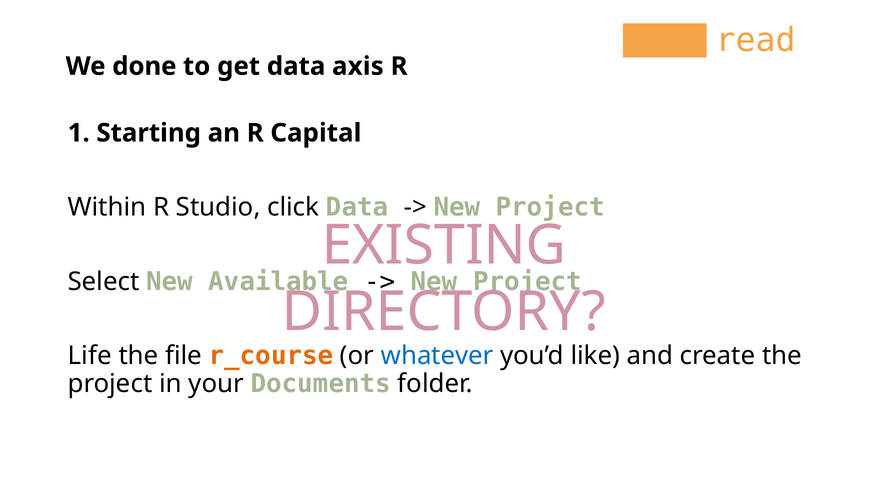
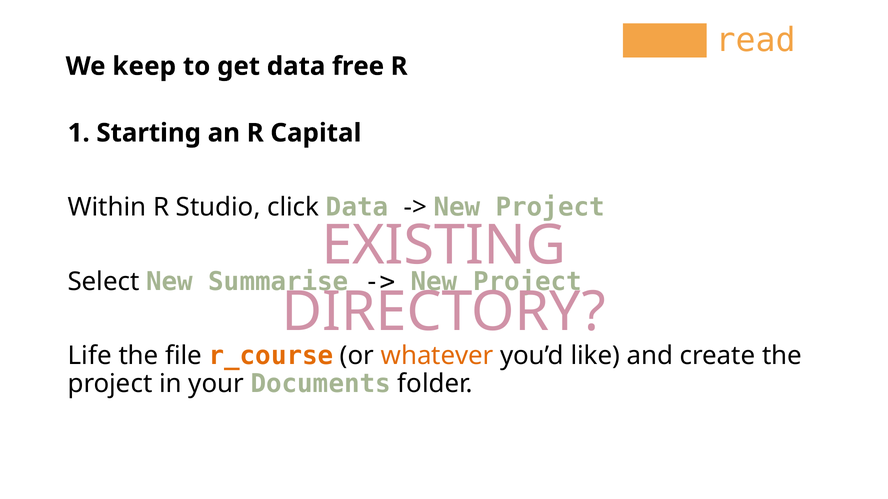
done: done -> keep
axis: axis -> free
Available: Available -> Summarise
whatever colour: blue -> orange
